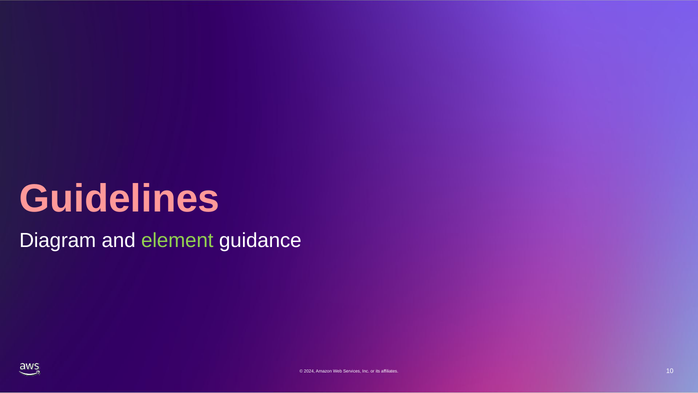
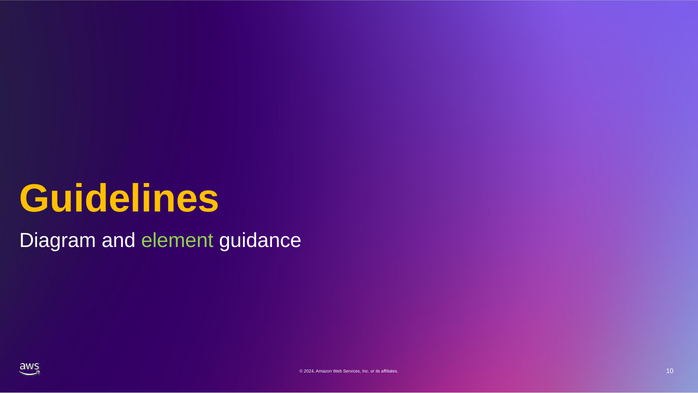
Guidelines colour: pink -> yellow
